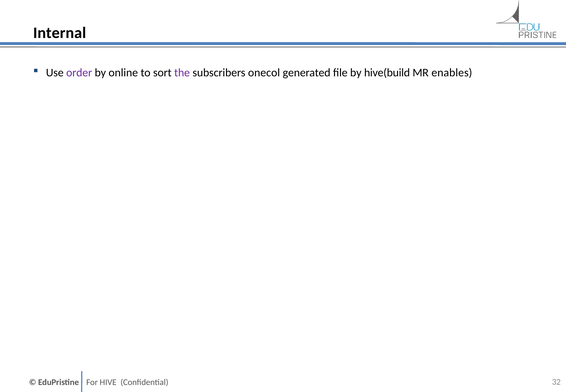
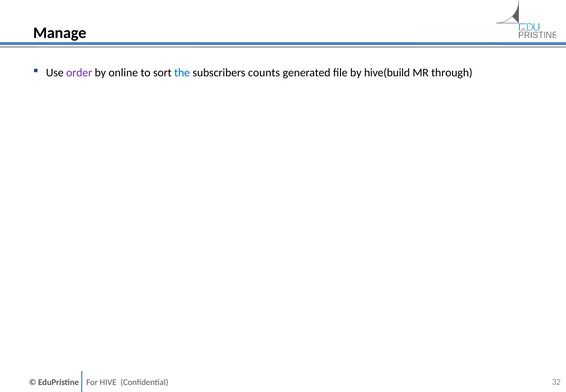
Internal: Internal -> Manage
the colour: purple -> blue
onecol: onecol -> counts
enables: enables -> through
